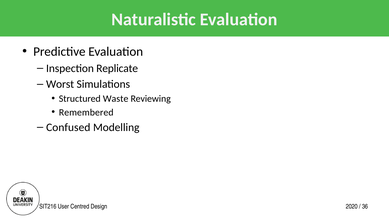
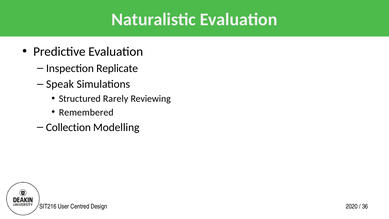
Worst: Worst -> Speak
Waste: Waste -> Rarely
Confused: Confused -> Collection
